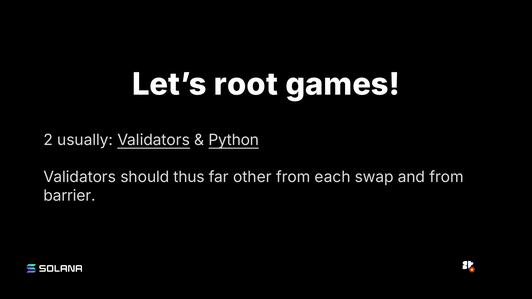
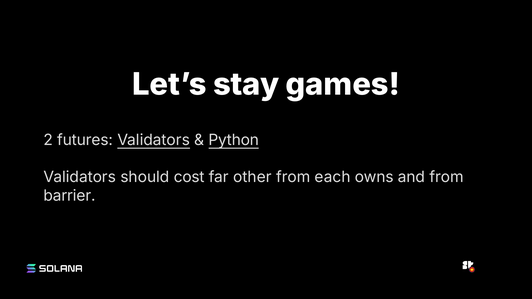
root: root -> stay
usually: usually -> futures
thus: thus -> cost
swap: swap -> owns
